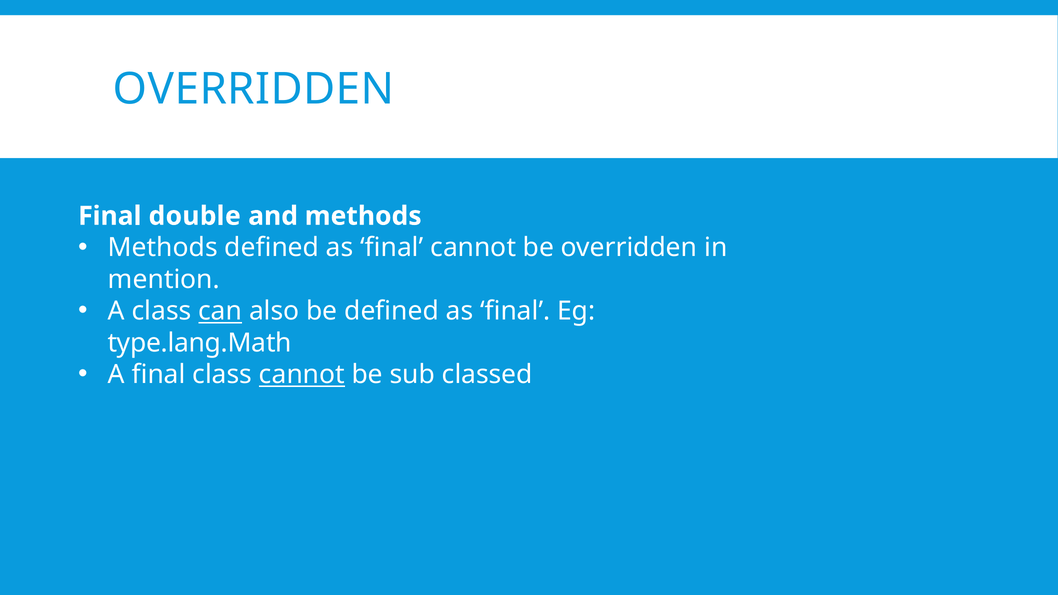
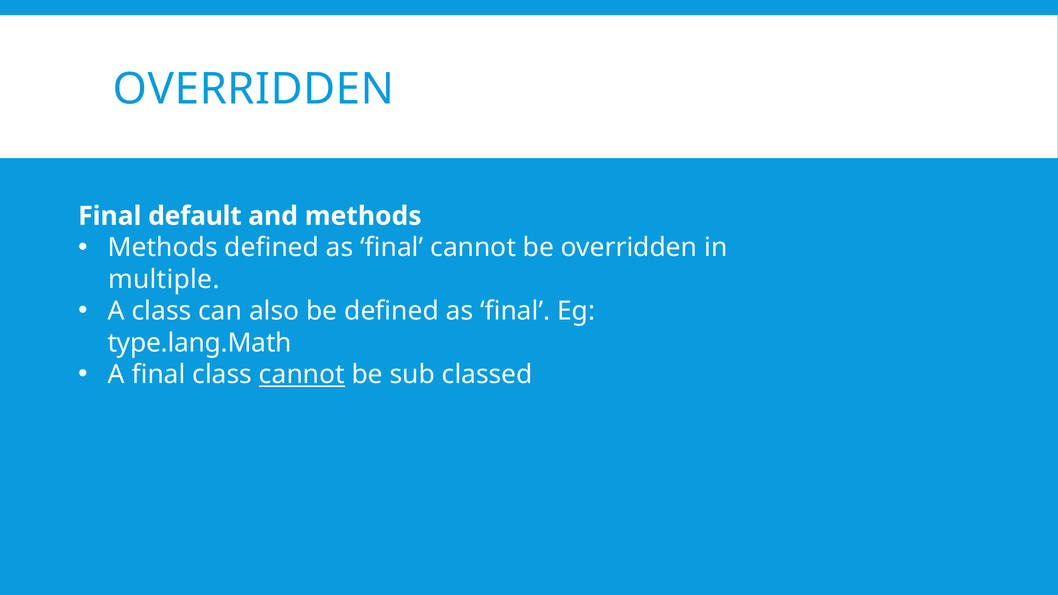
double: double -> default
mention: mention -> multiple
can underline: present -> none
